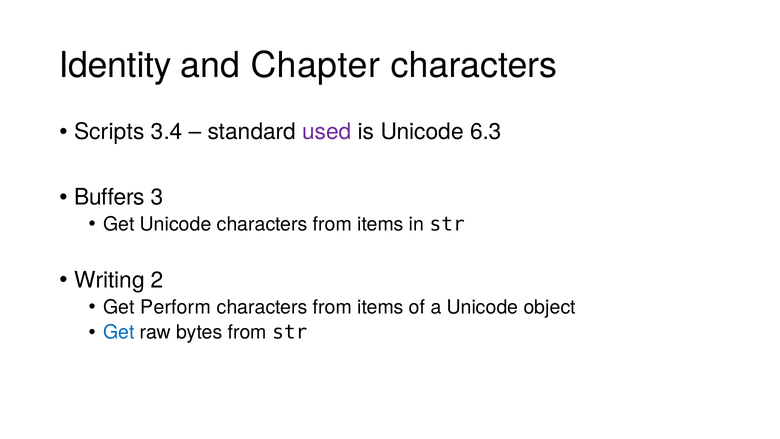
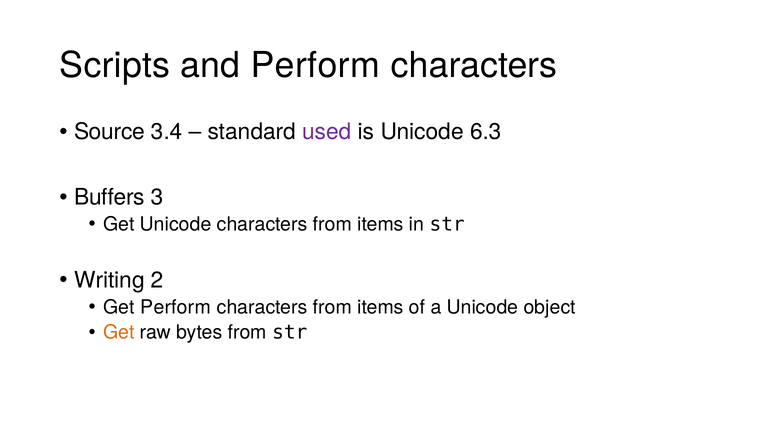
Identity: Identity -> Scripts
and Chapter: Chapter -> Perform
Scripts: Scripts -> Source
Get at (119, 332) colour: blue -> orange
